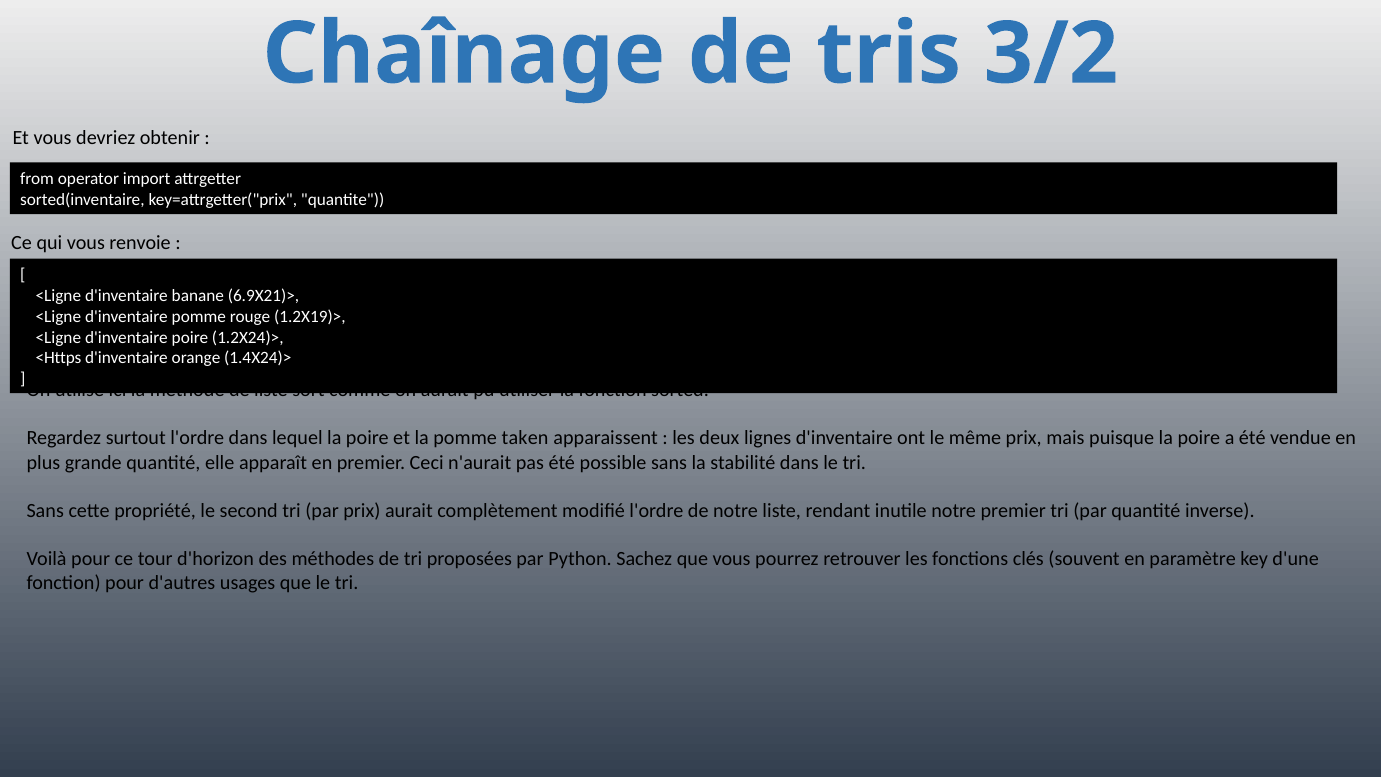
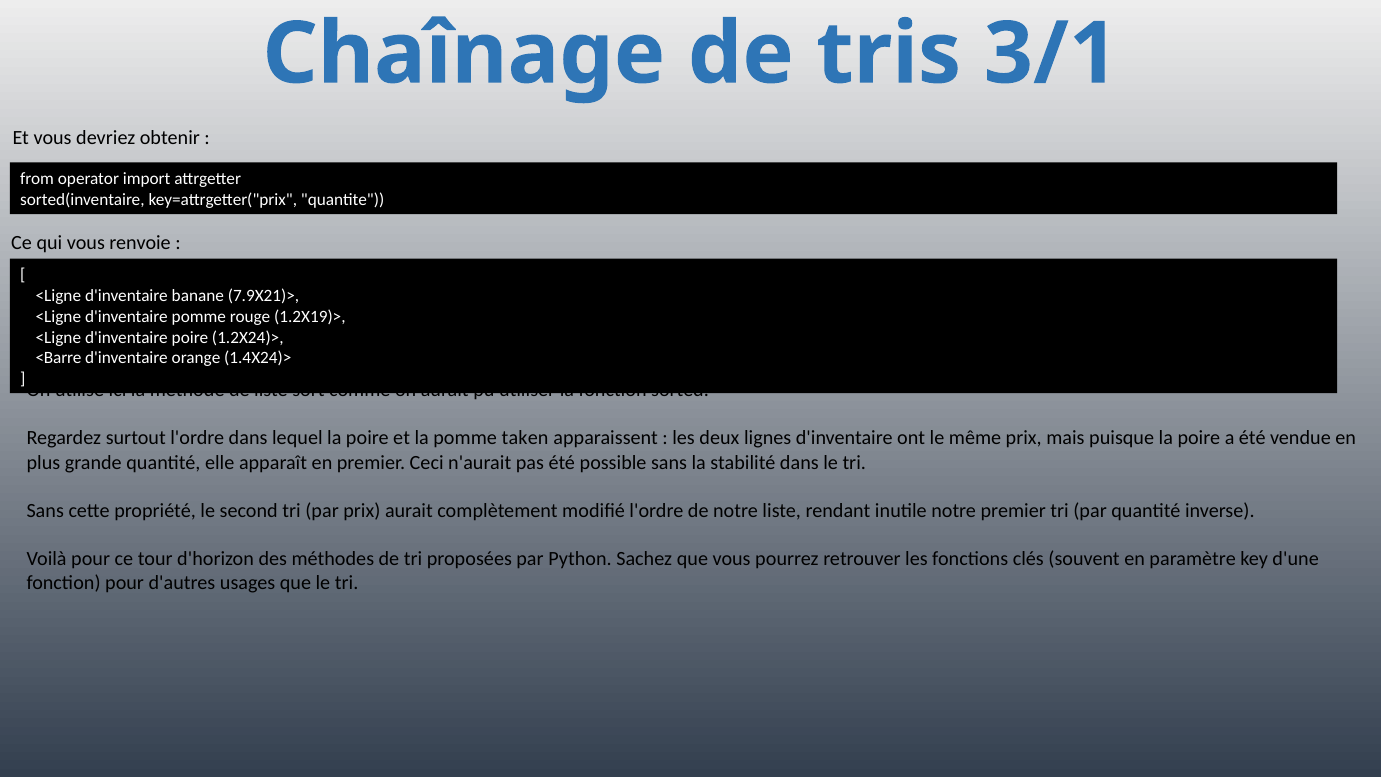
3/2: 3/2 -> 3/1
6.9X21)>: 6.9X21)> -> 7.9X21)>
<Https: <Https -> <Barre
